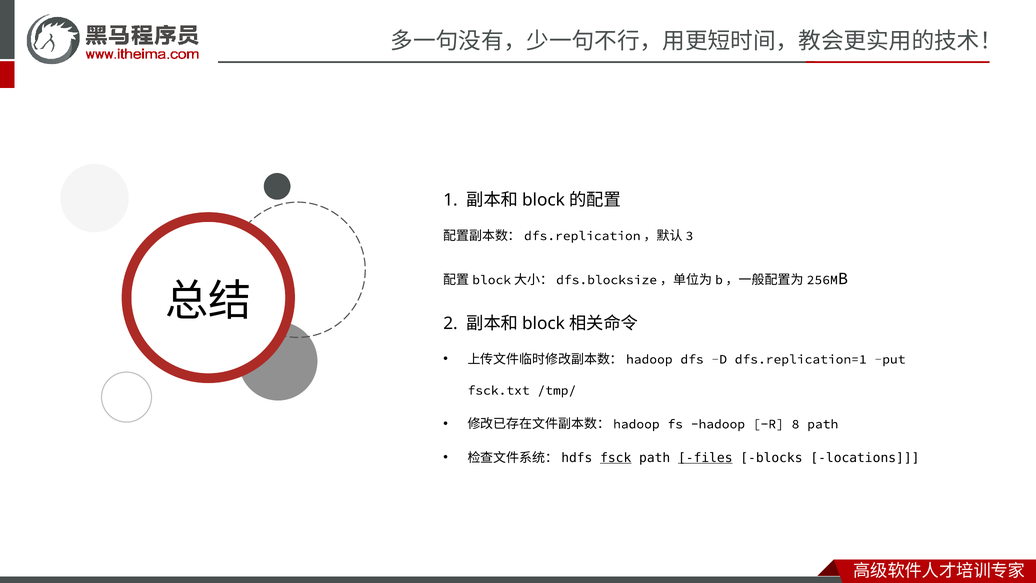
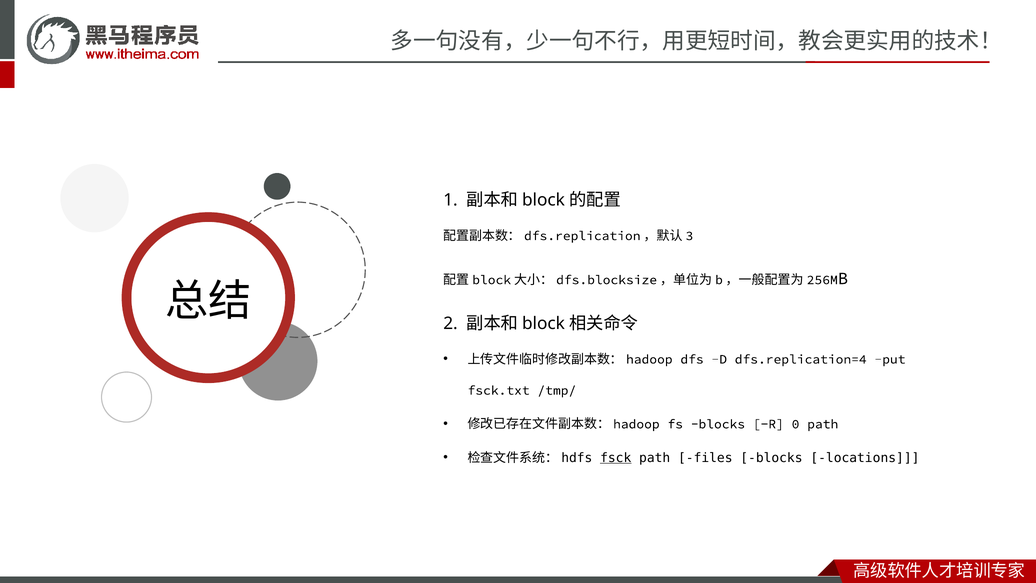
dfs.replication=1: dfs.replication=1 -> dfs.replication=4
fs hadoop: hadoop -> blocks
8: 8 -> 0
files underline: present -> none
